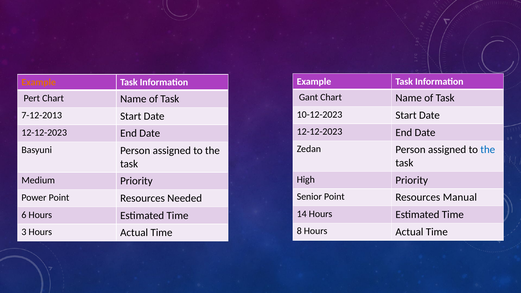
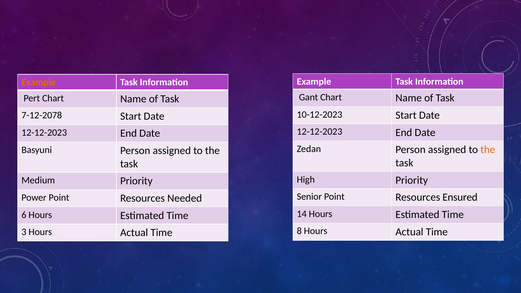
7-12-2013: 7-12-2013 -> 7-12-2078
the at (488, 150) colour: blue -> orange
Manual: Manual -> Ensured
